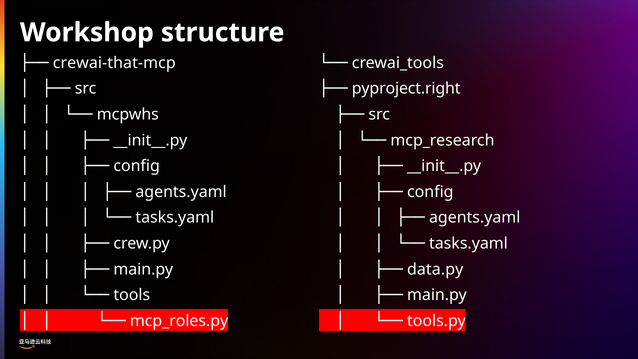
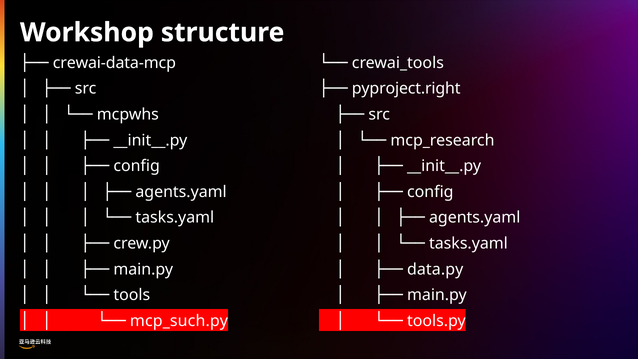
crewai-that-mcp: crewai-that-mcp -> crewai-data-mcp
mcp_roles.py: mcp_roles.py -> mcp_such.py
